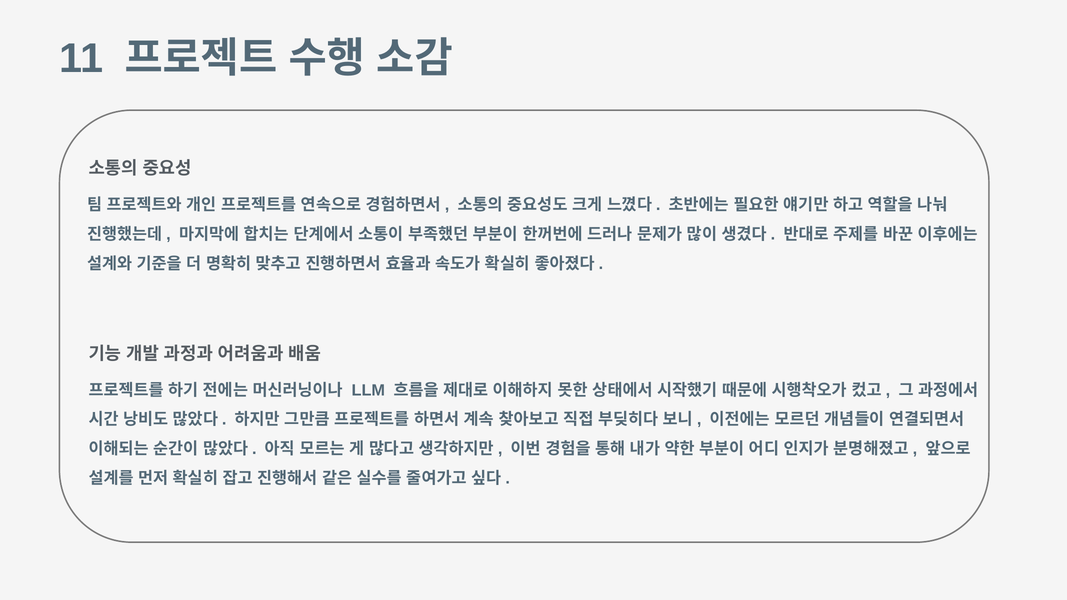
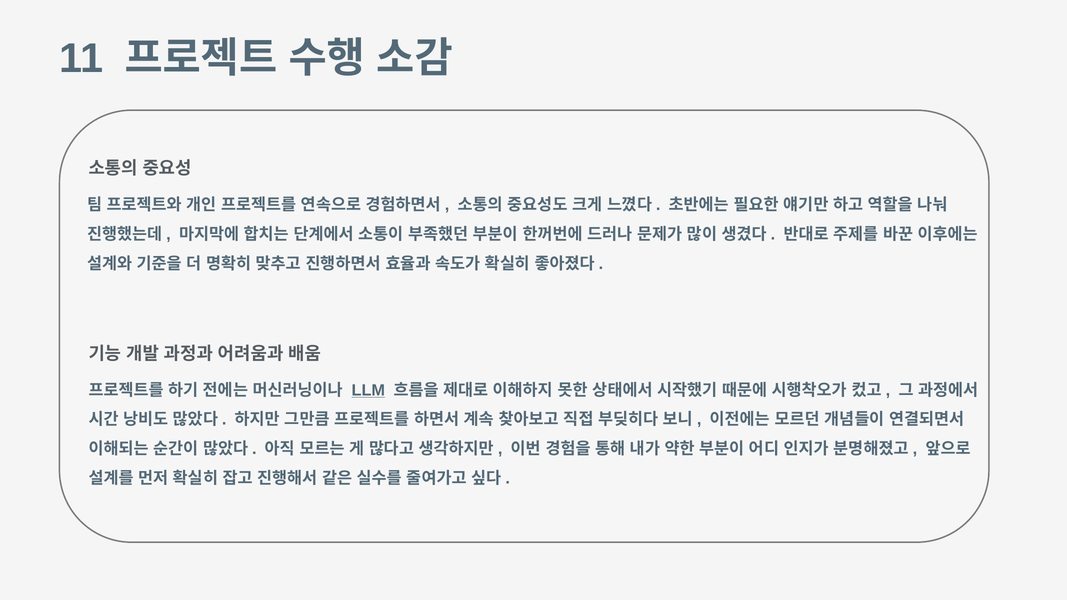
LLM underline: none -> present
